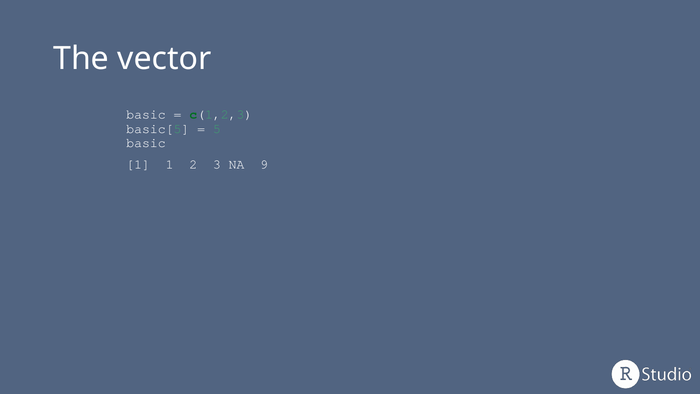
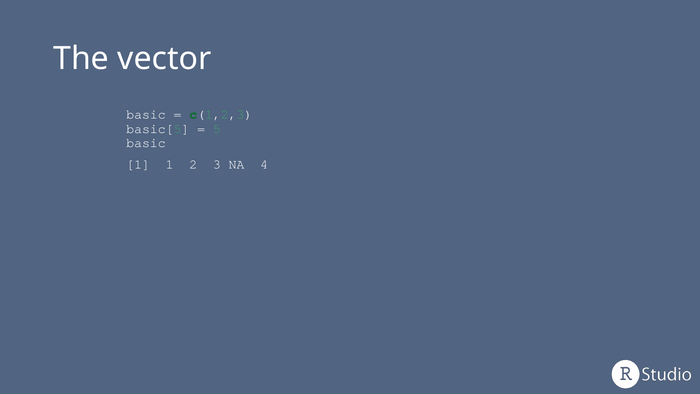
9: 9 -> 4
